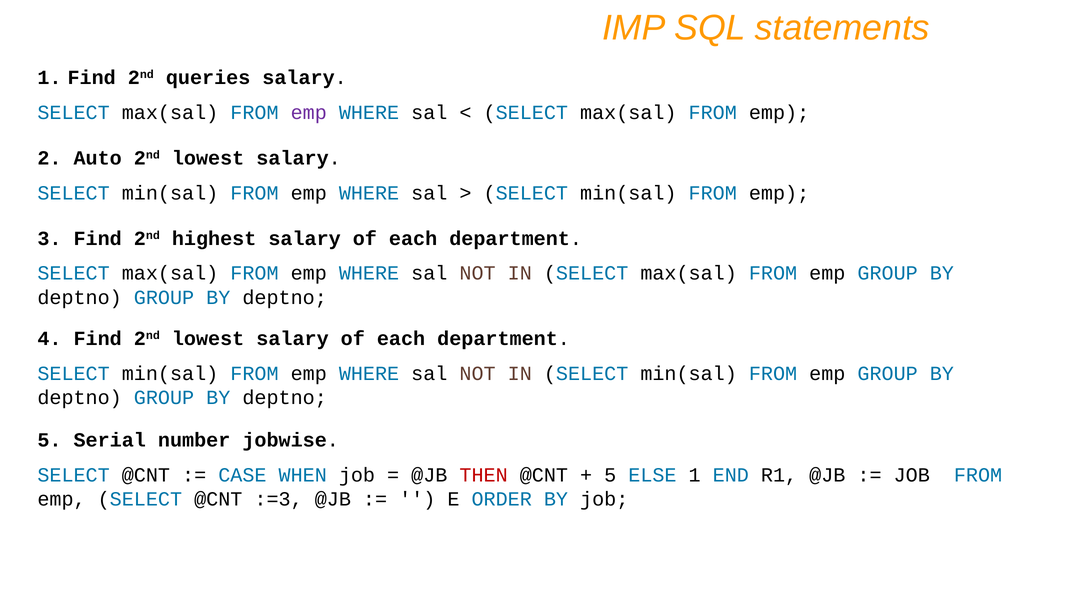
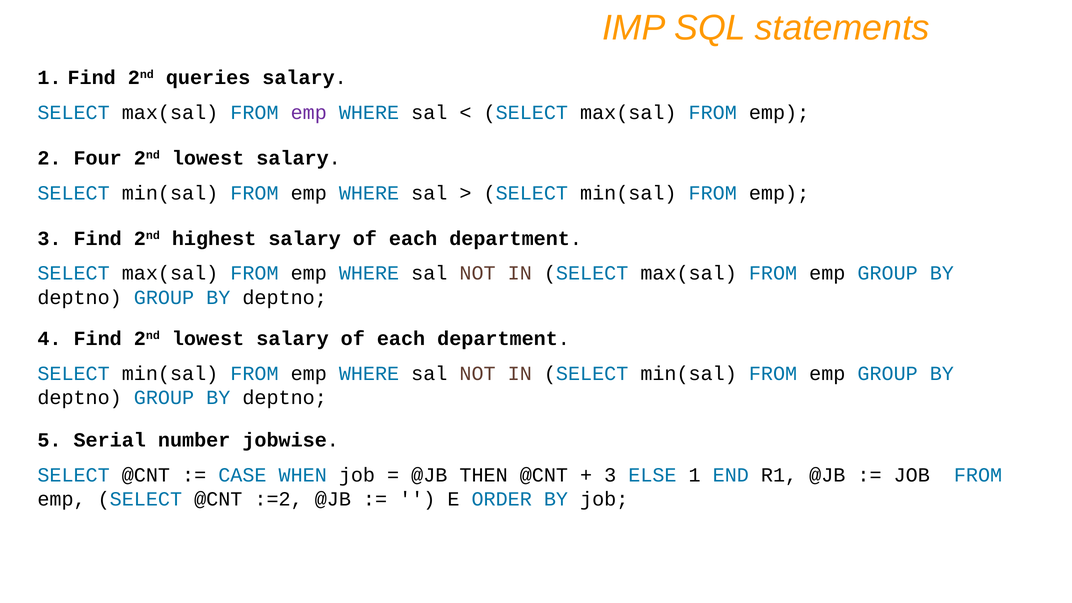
Auto: Auto -> Four
THEN colour: red -> black
5 at (610, 475): 5 -> 3
:=3: :=3 -> :=2
